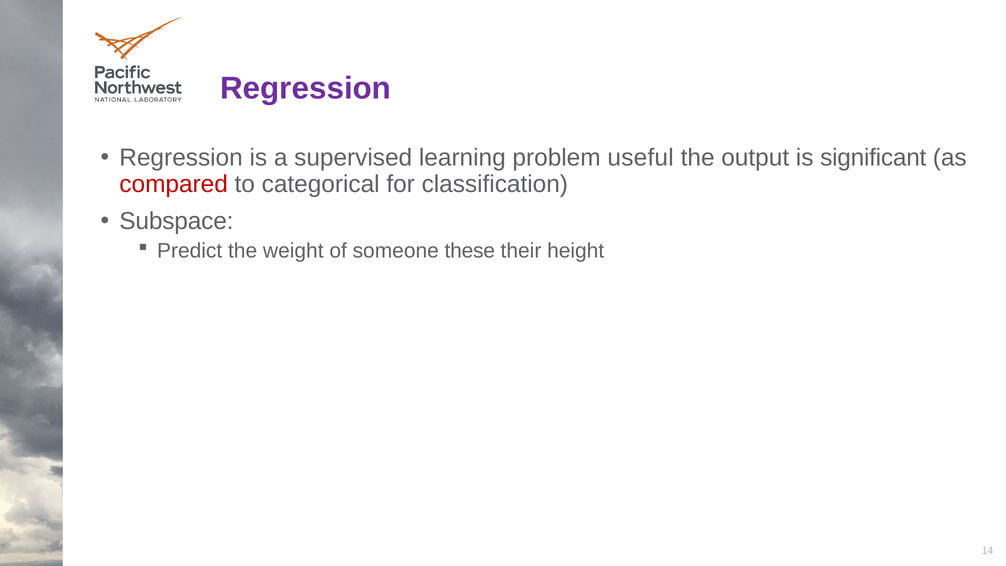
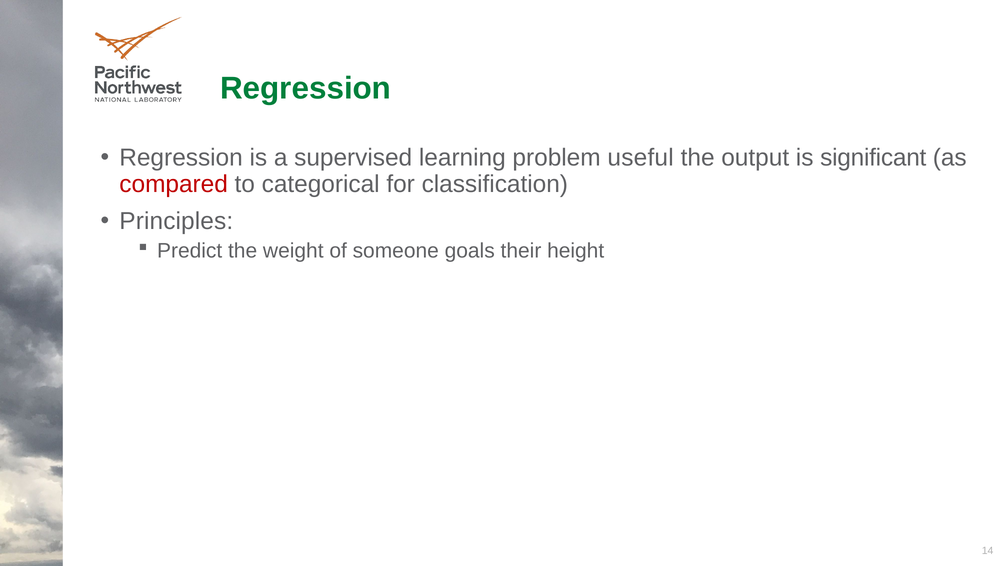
Regression at (306, 88) colour: purple -> green
Subspace: Subspace -> Principles
these: these -> goals
